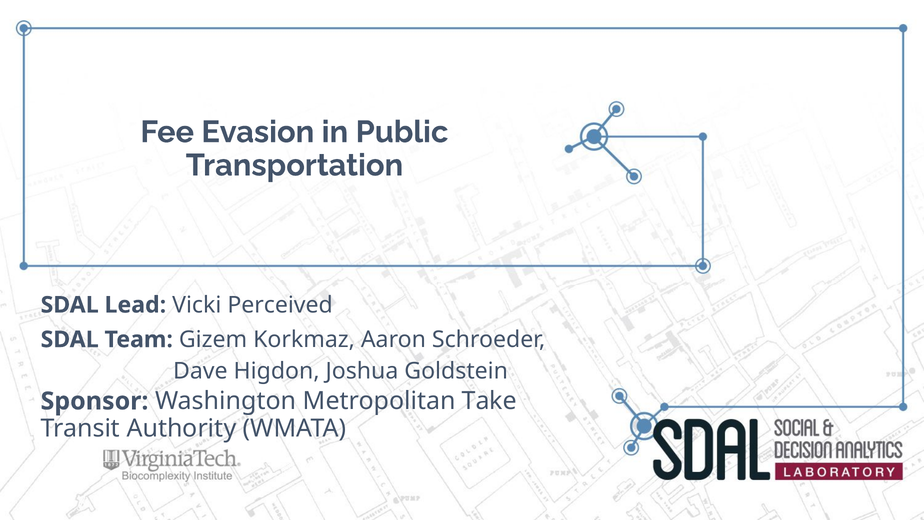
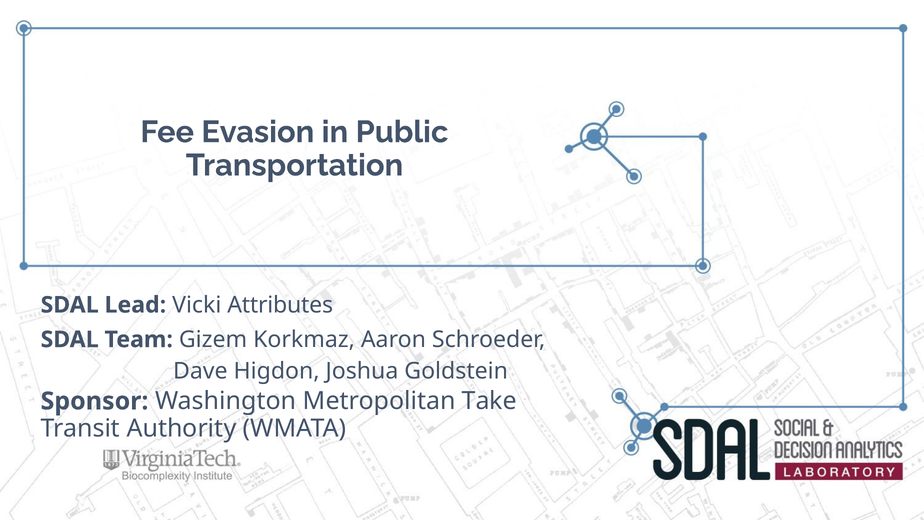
Perceived: Perceived -> Attributes
